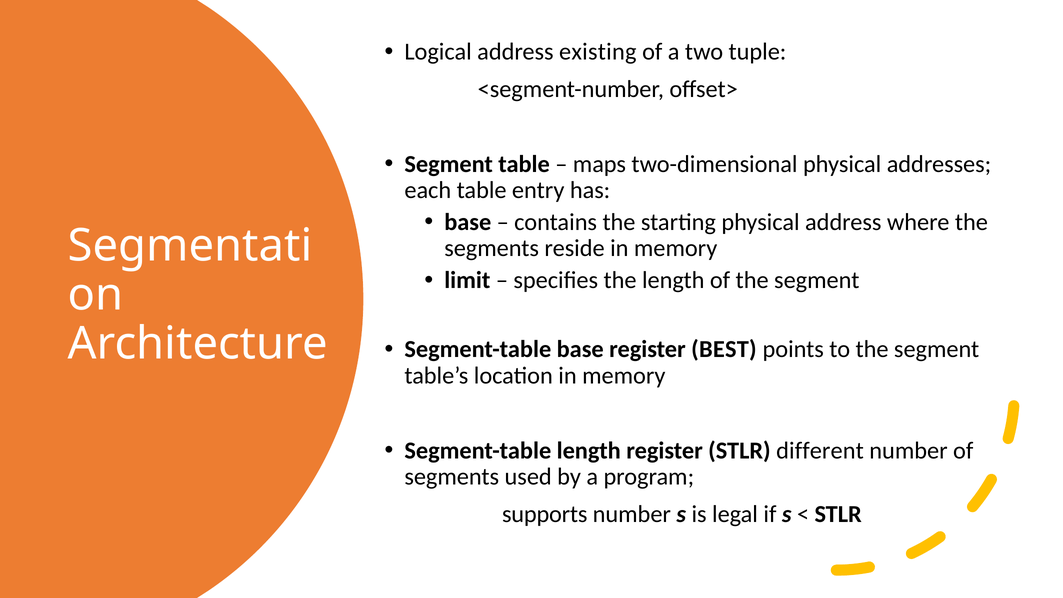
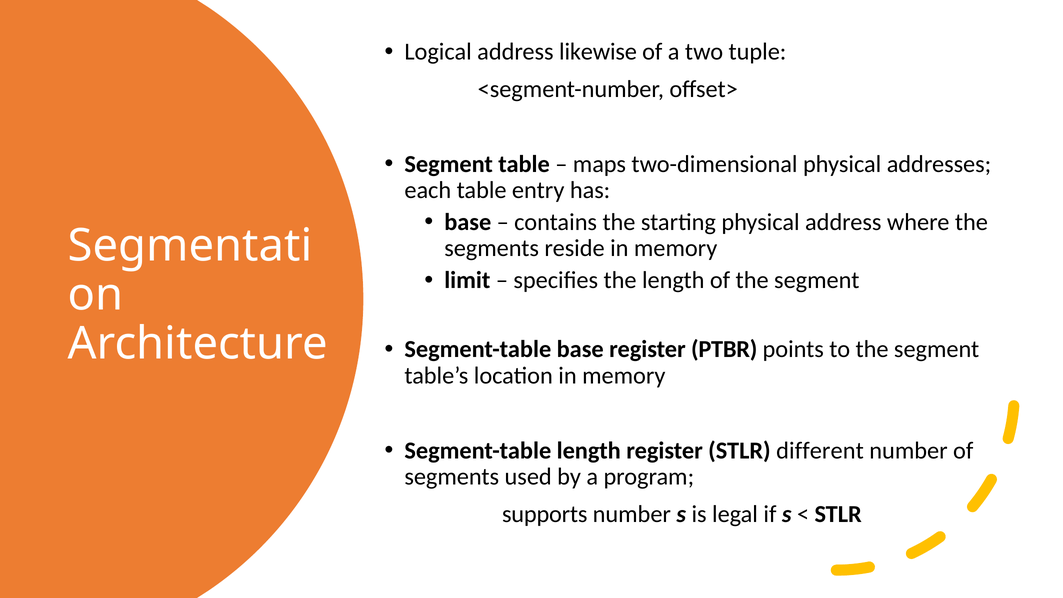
existing: existing -> likewise
BEST: BEST -> PTBR
